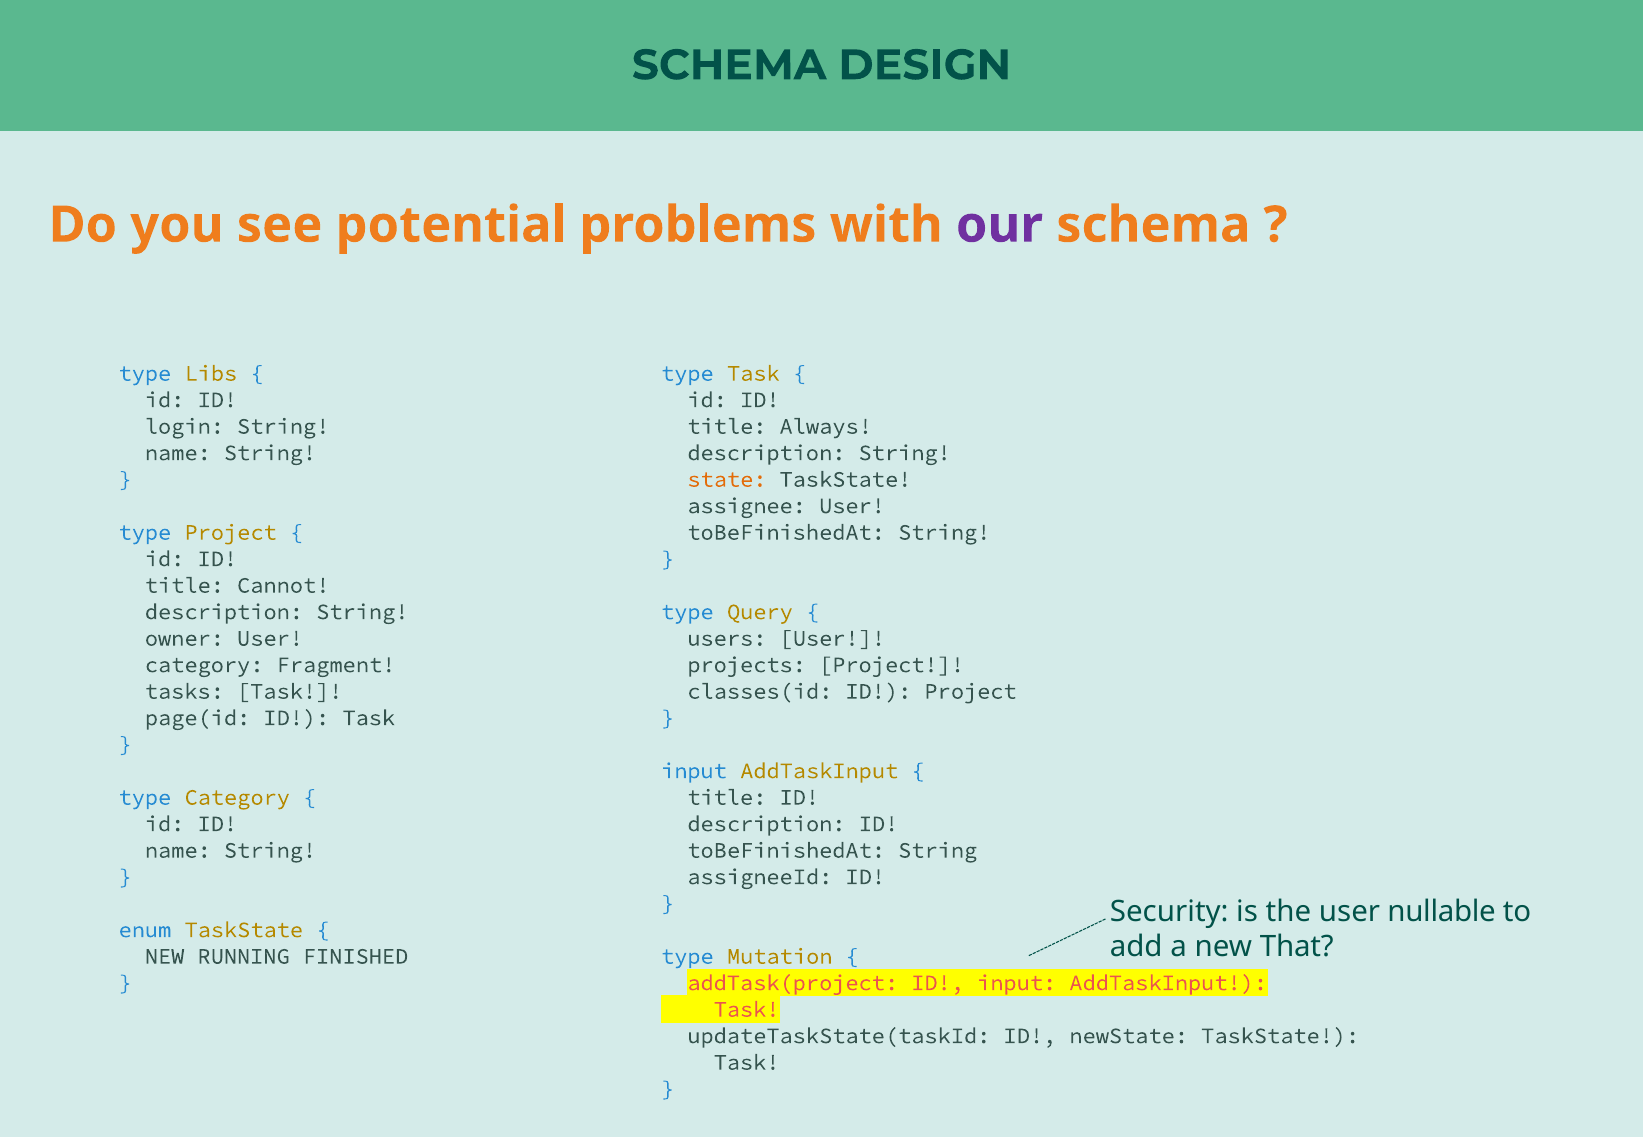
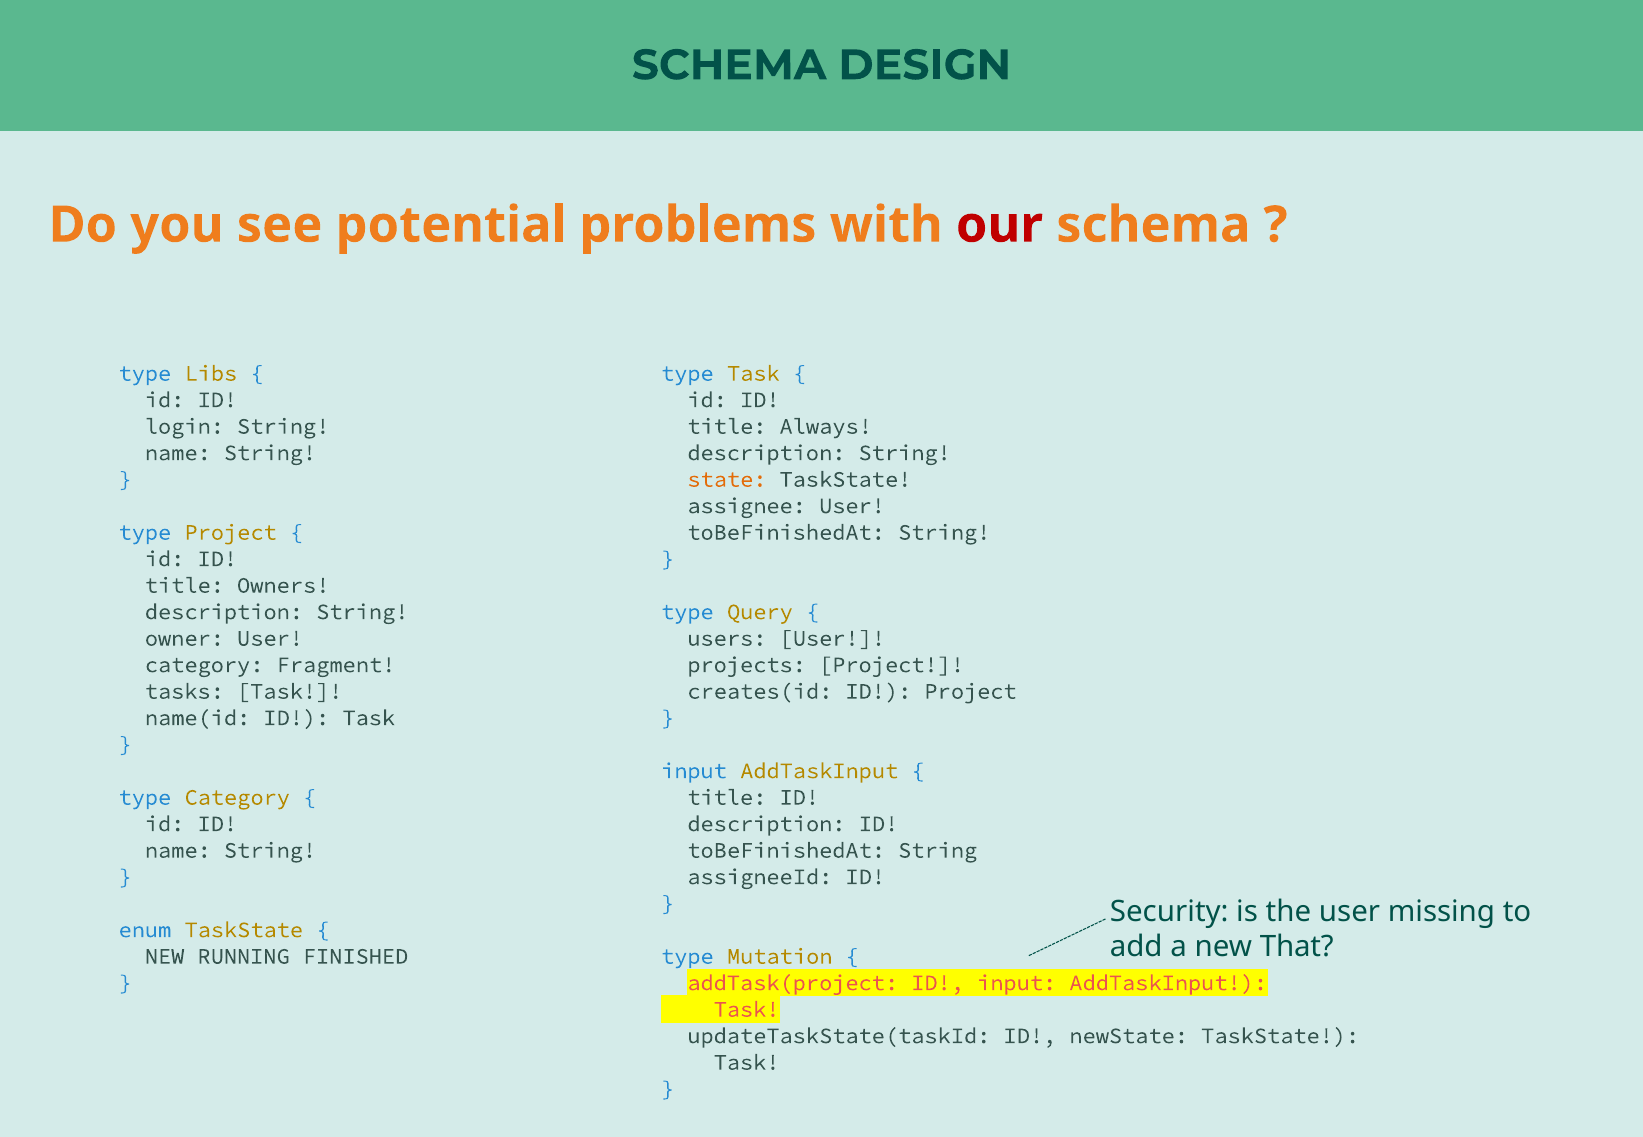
our colour: purple -> red
Cannot: Cannot -> Owners
classes(id: classes(id -> creates(id
page(id: page(id -> name(id
nullable: nullable -> missing
